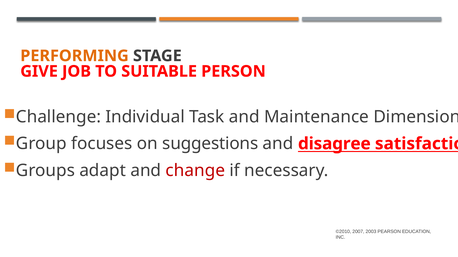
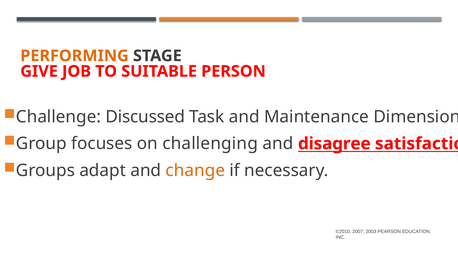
Individual: Individual -> Discussed
suggestions: suggestions -> challenging
change colour: red -> orange
